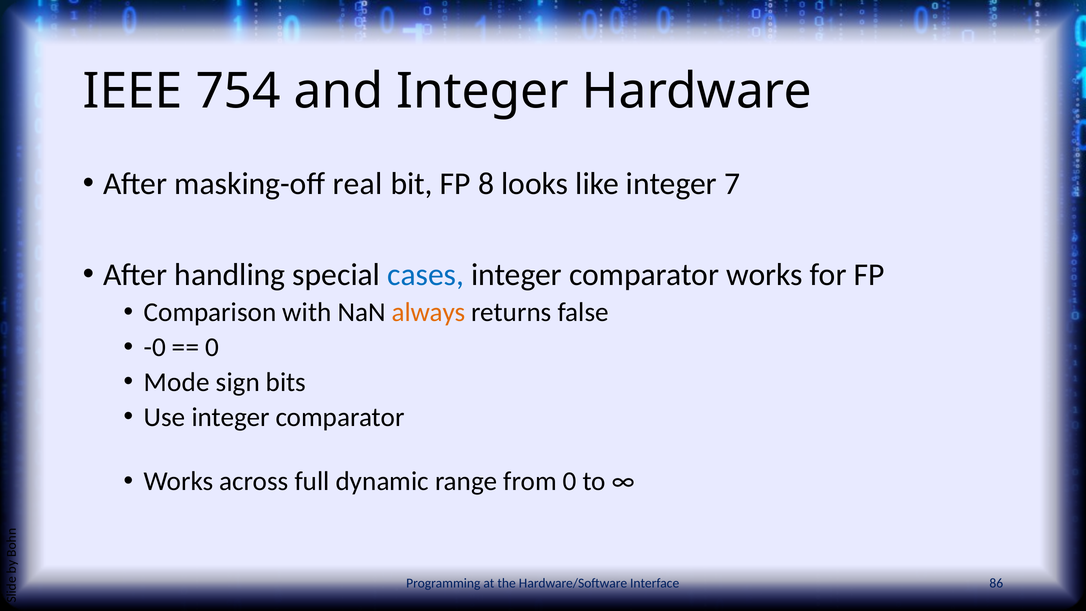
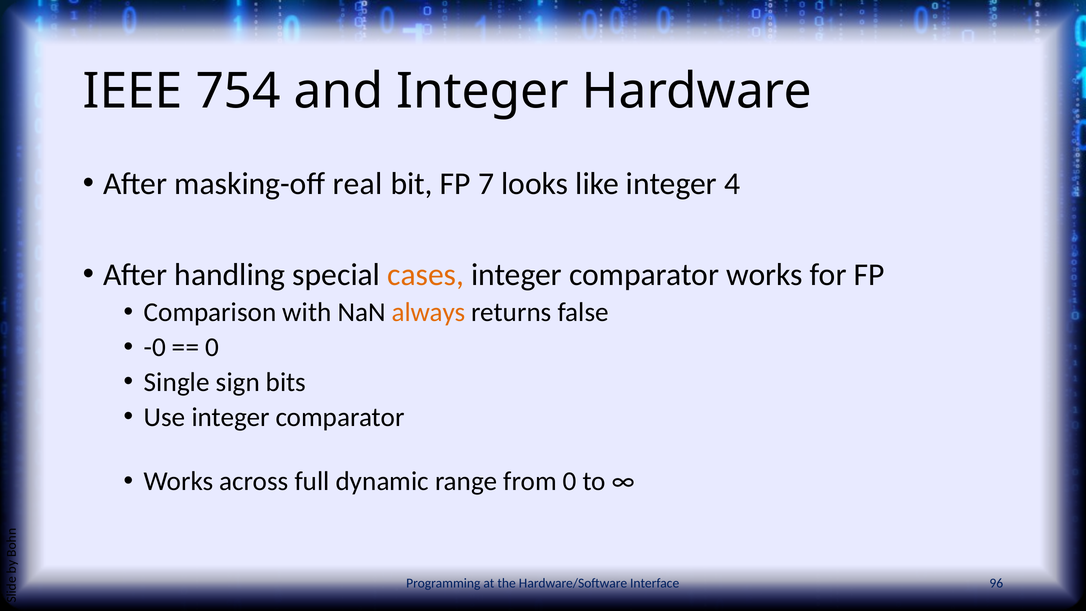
8: 8 -> 7
7: 7 -> 4
cases colour: blue -> orange
Mode: Mode -> Single
86: 86 -> 96
